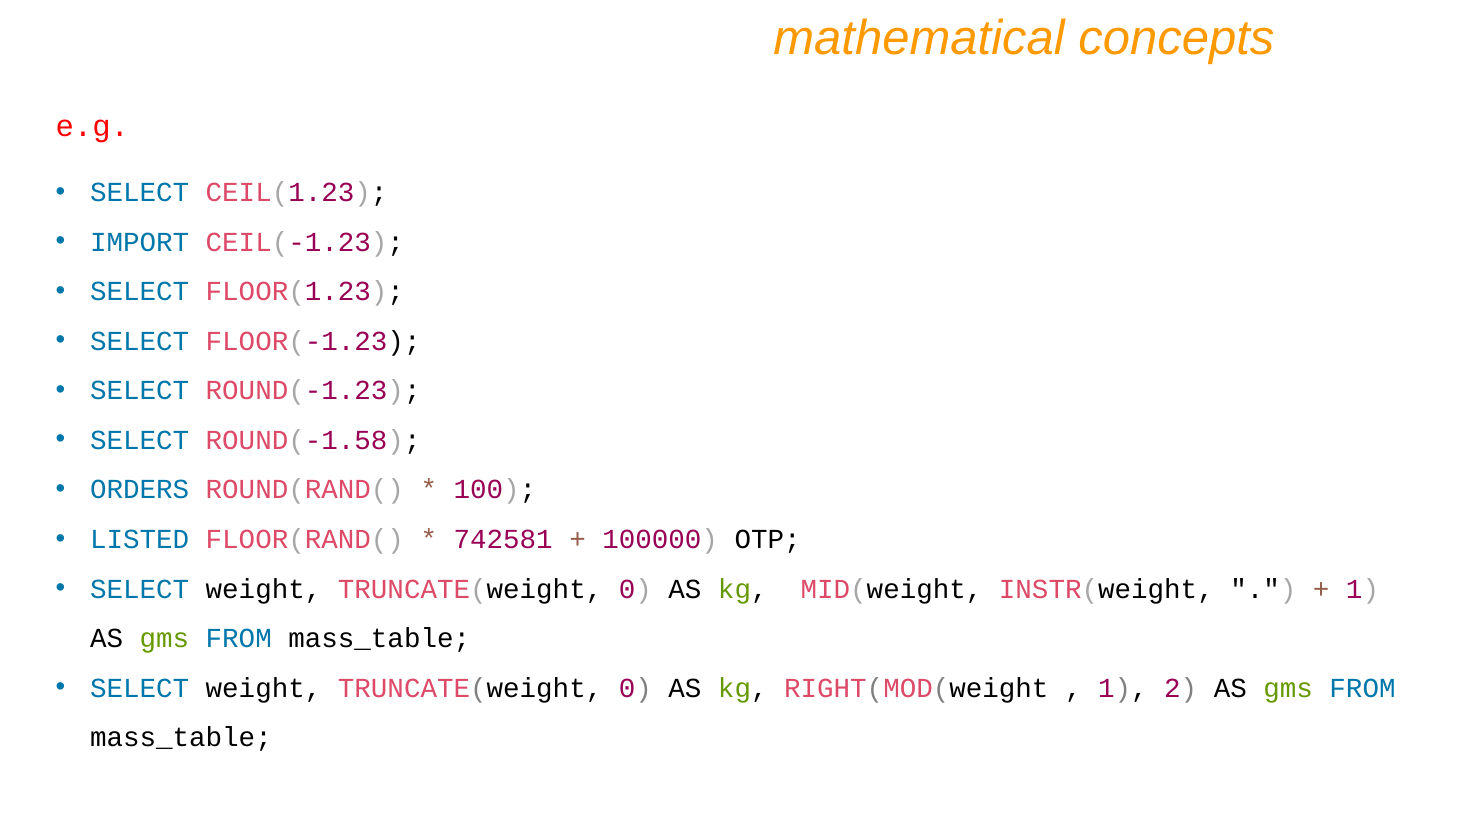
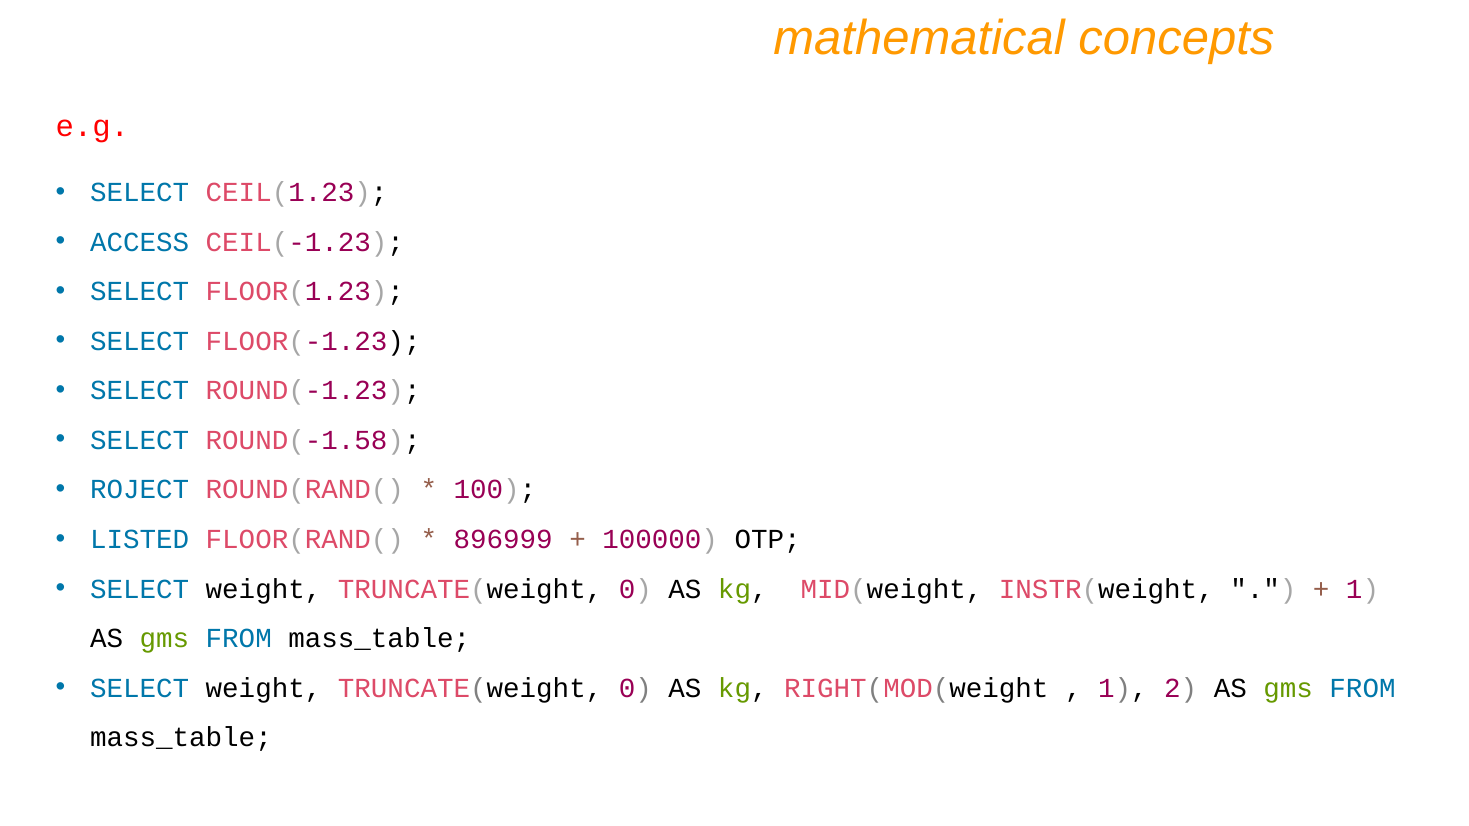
IMPORT: IMPORT -> ACCESS
ORDERS: ORDERS -> ROJECT
742581: 742581 -> 896999
